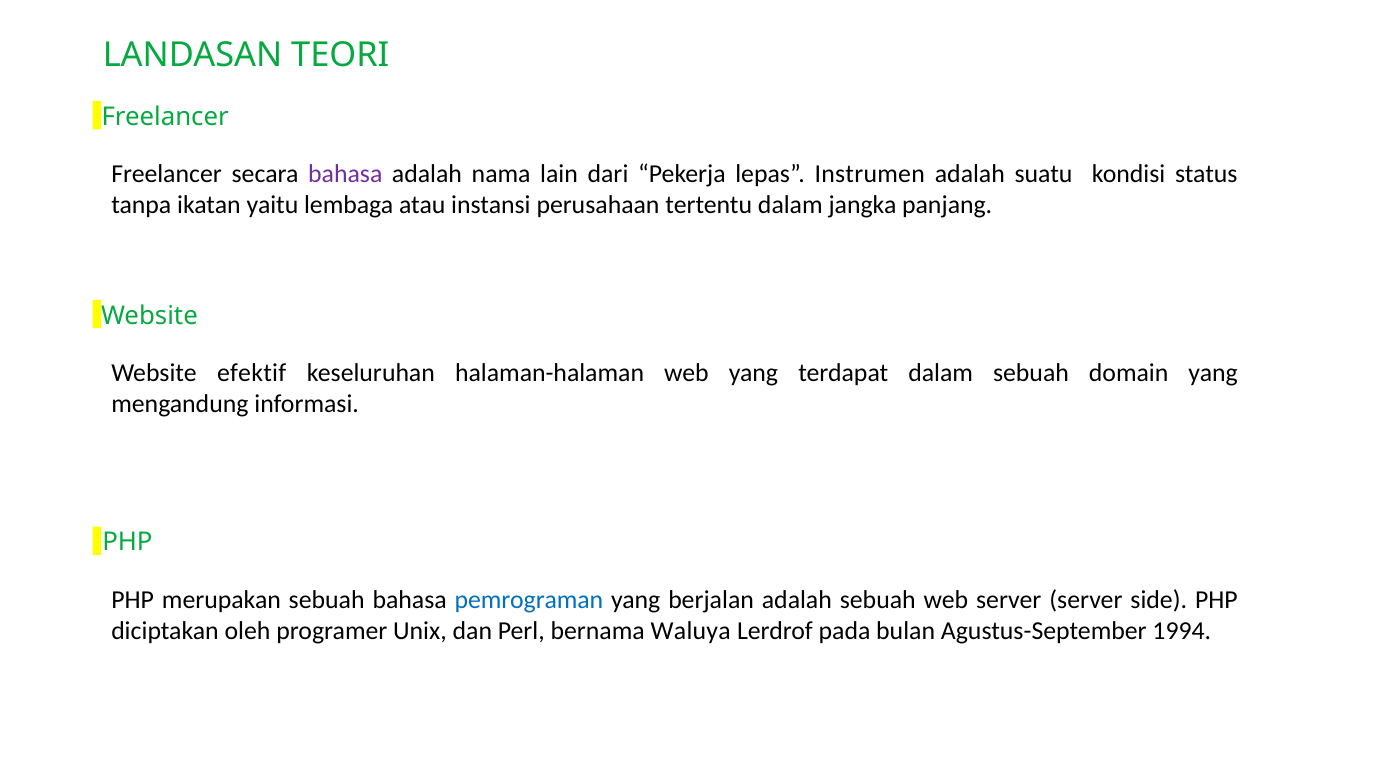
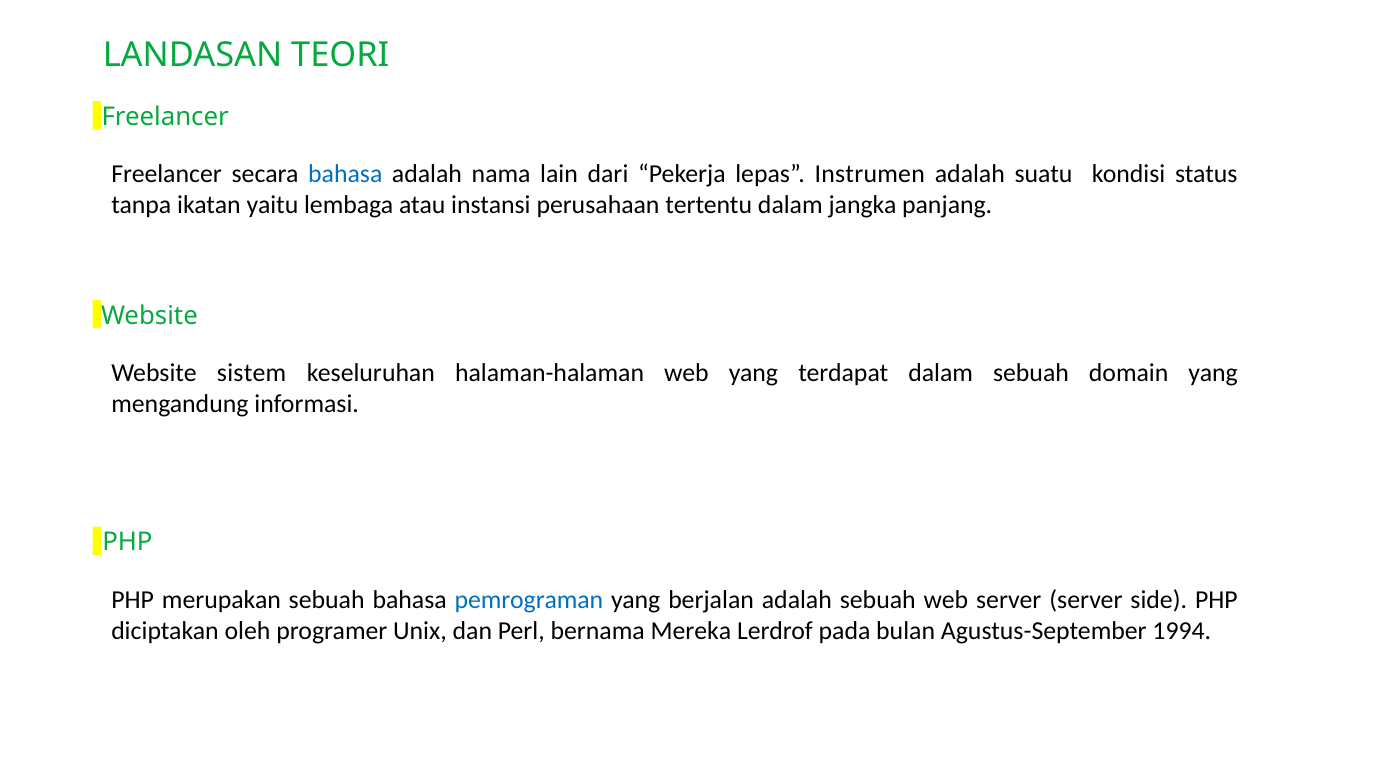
bahasa at (345, 174) colour: purple -> blue
efektif: efektif -> sistem
Waluya: Waluya -> Mereka
